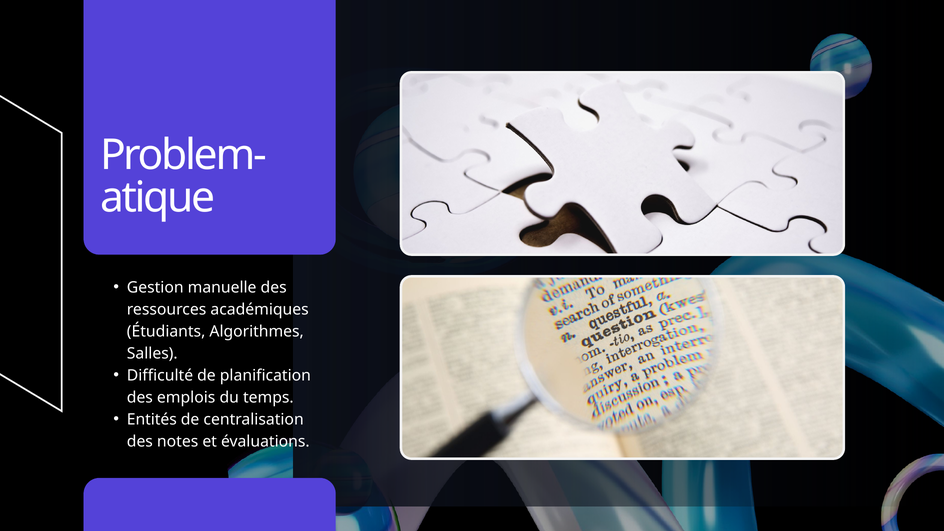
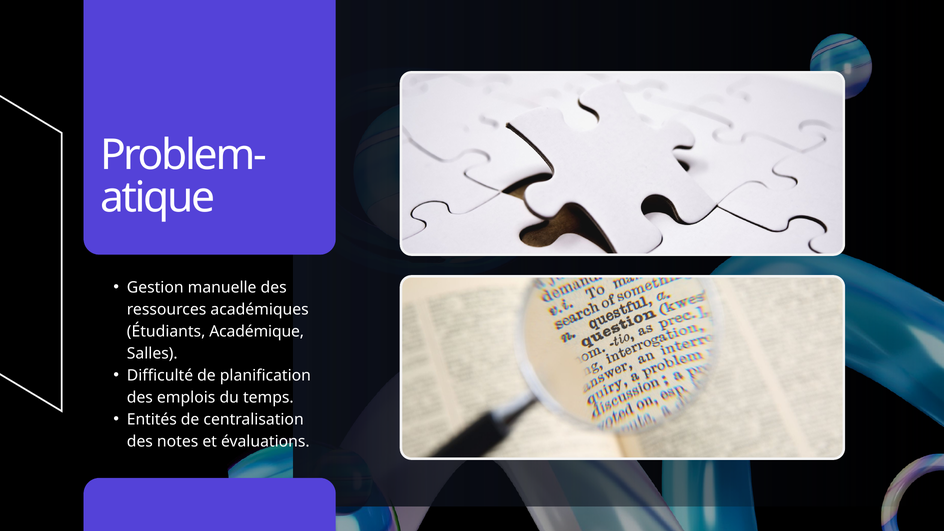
Algorithmes: Algorithmes -> Académique
